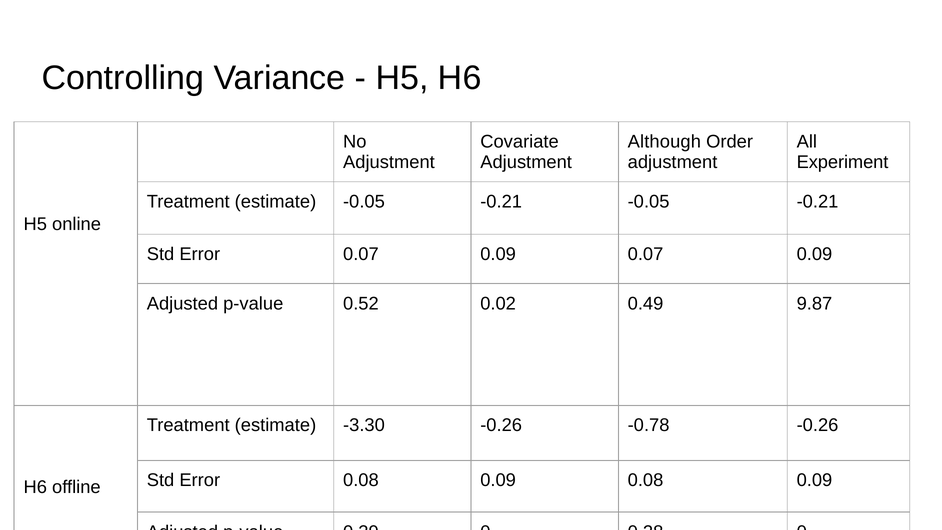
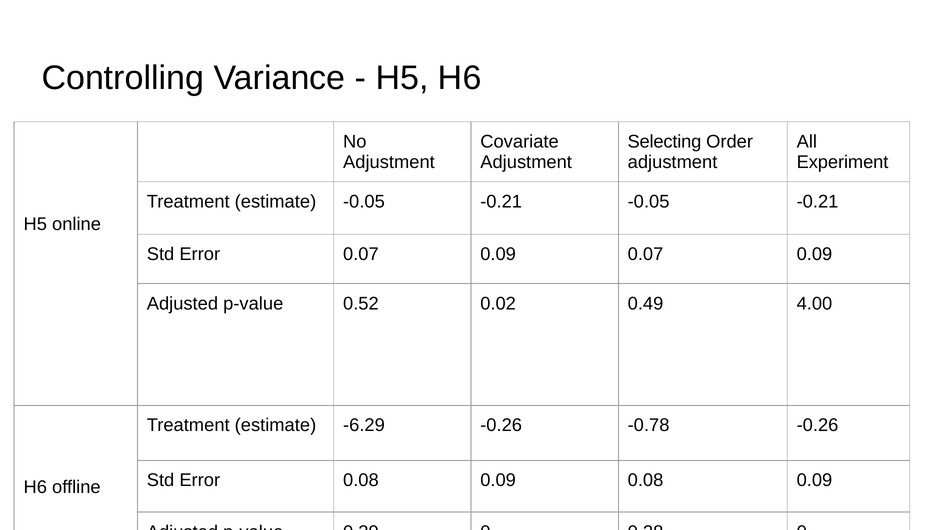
Although: Although -> Selecting
9.87: 9.87 -> 4.00
-3.30: -3.30 -> -6.29
